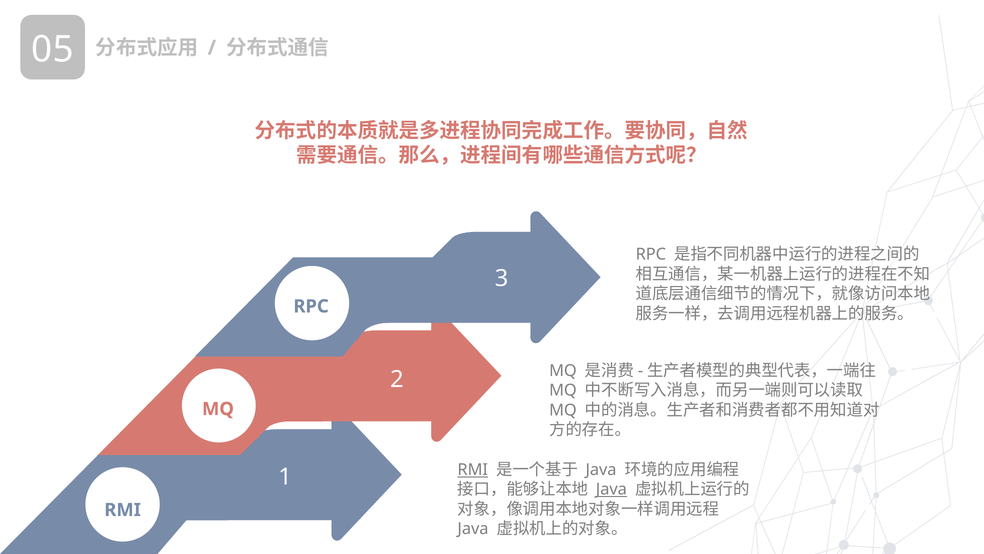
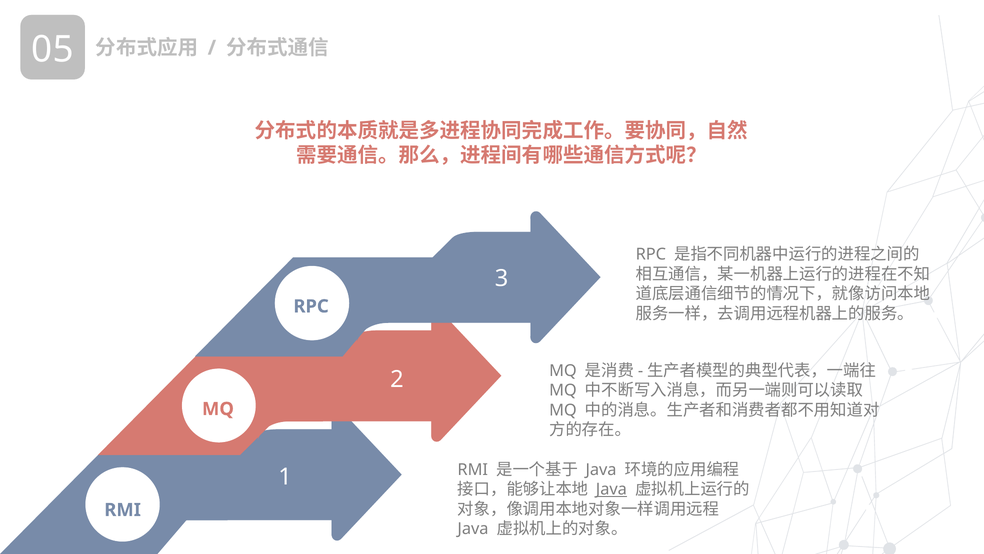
RMI at (473, 469) underline: present -> none
